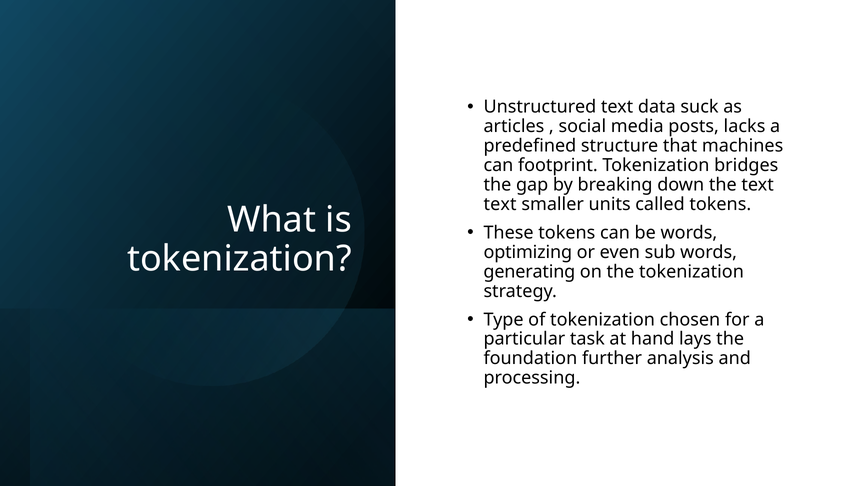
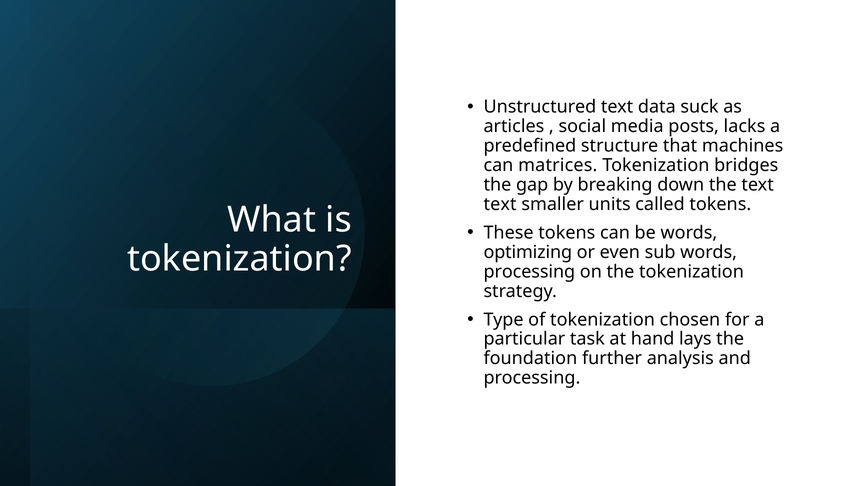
footprint: footprint -> matrices
generating at (529, 272): generating -> processing
